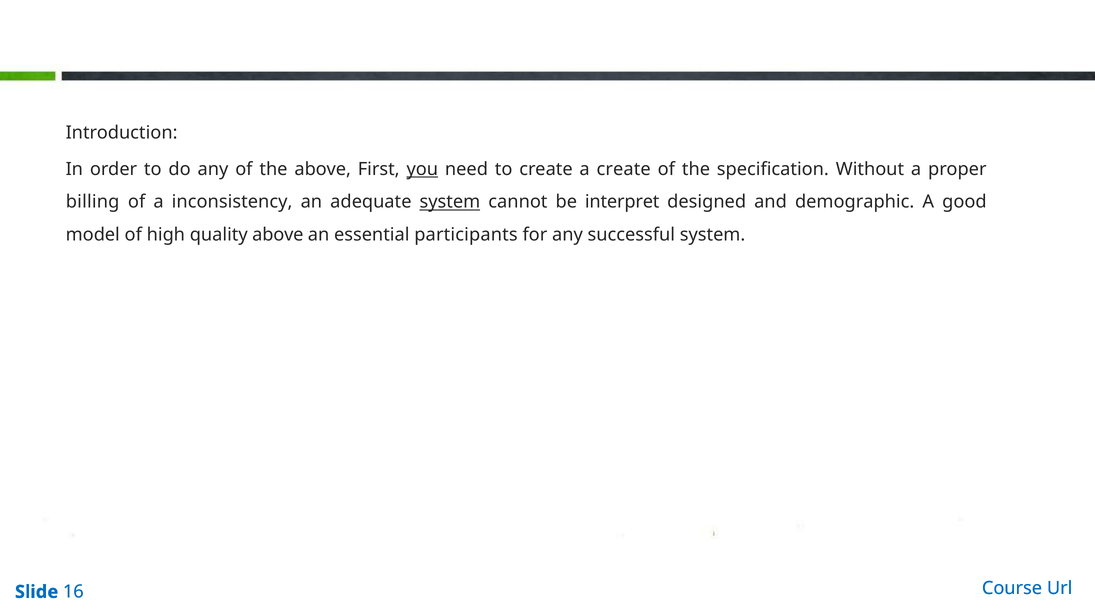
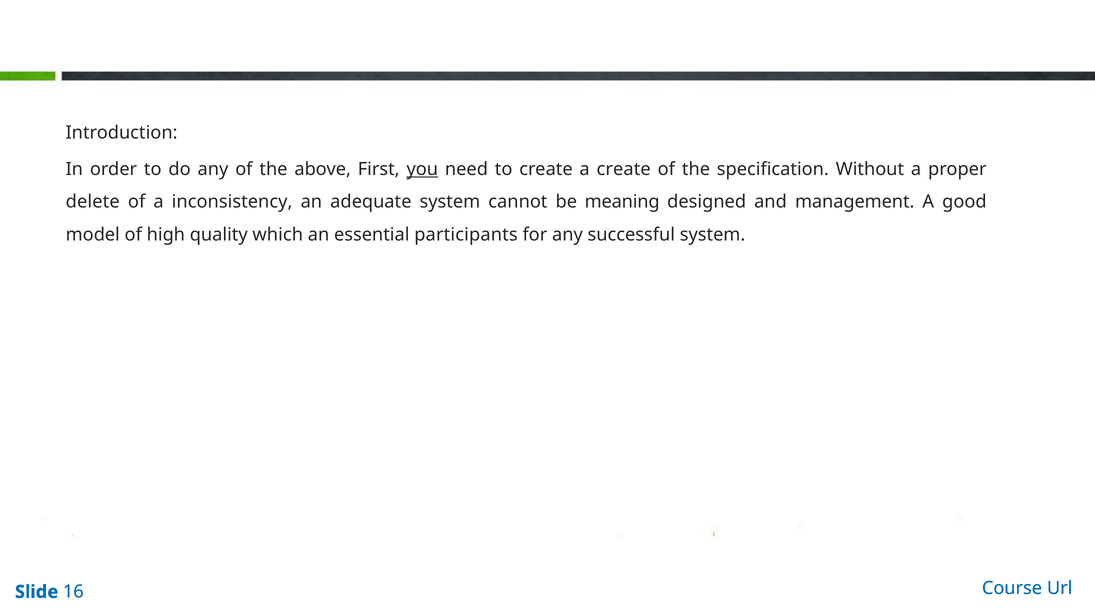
billing: billing -> delete
system at (450, 202) underline: present -> none
interpret: interpret -> meaning
demographic: demographic -> management
quality above: above -> which
